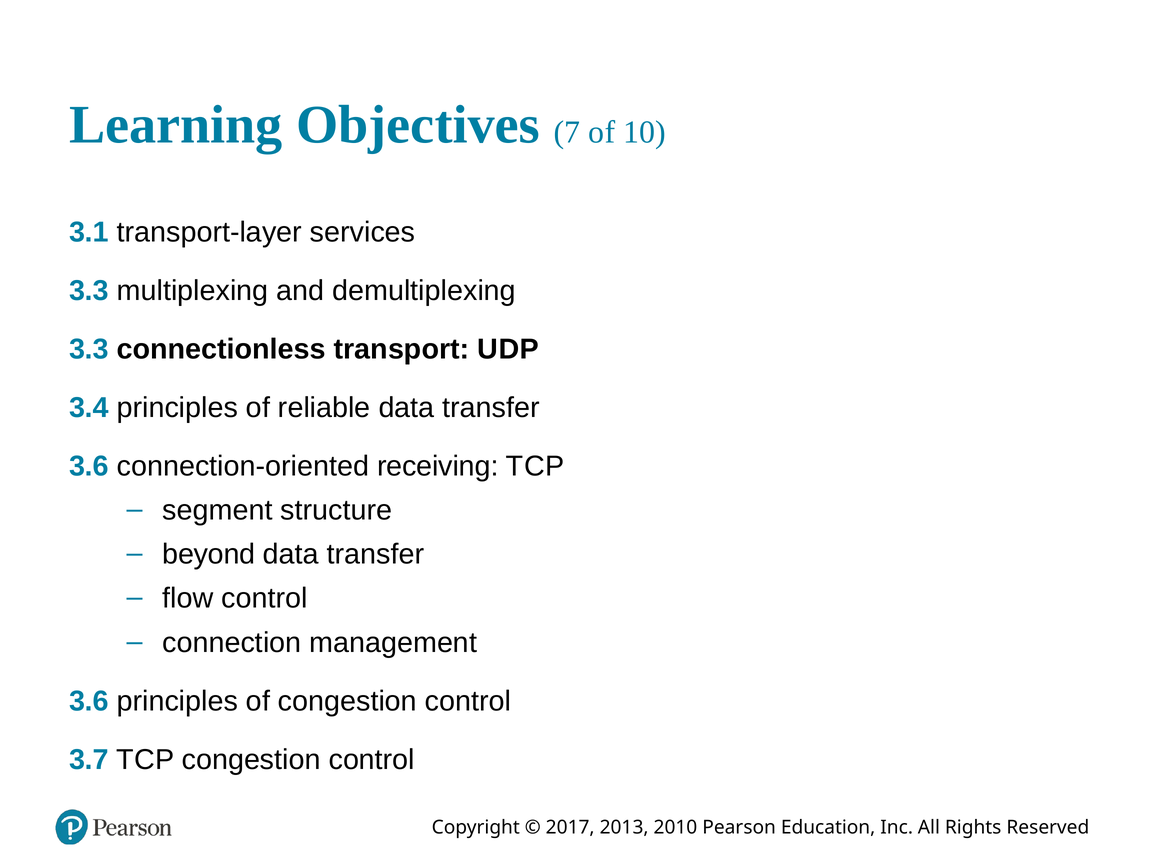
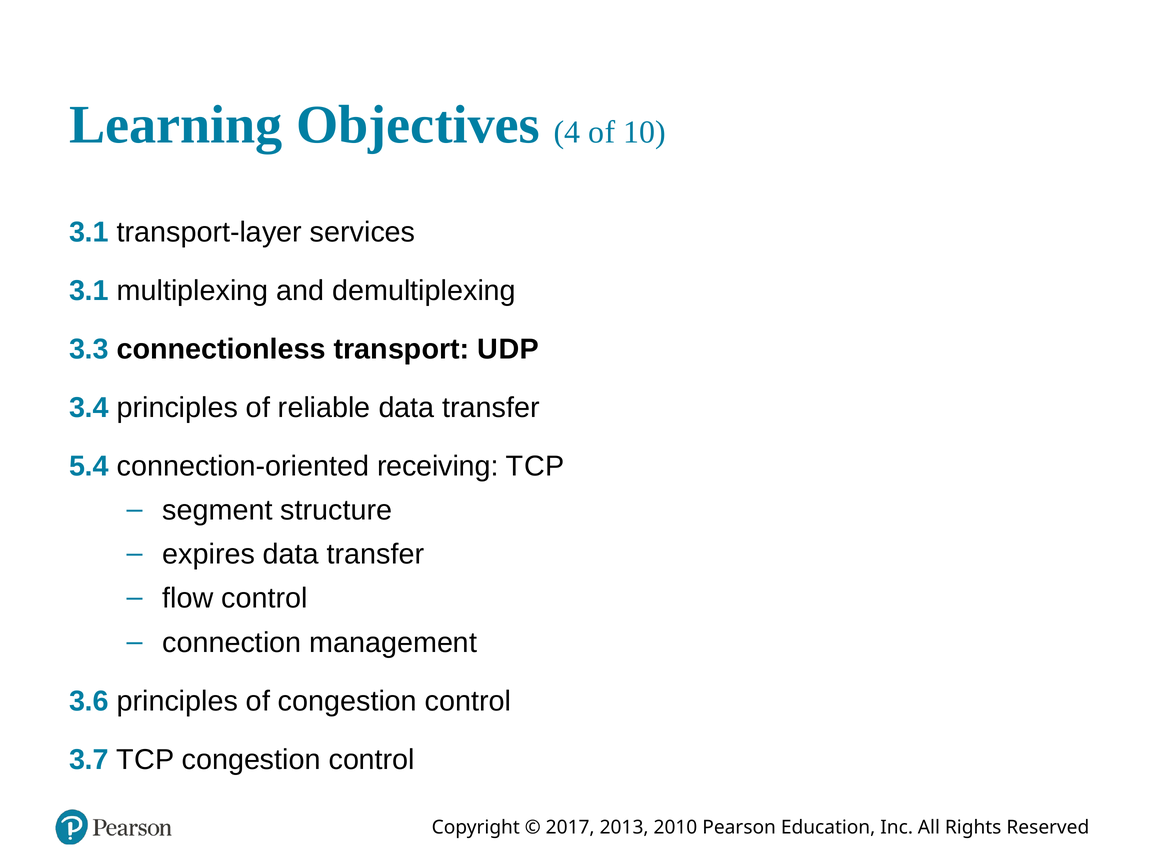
7: 7 -> 4
3.3 at (89, 290): 3.3 -> 3.1
3.6 at (89, 466): 3.6 -> 5.4
beyond: beyond -> expires
